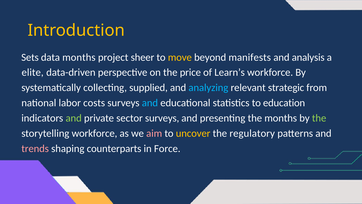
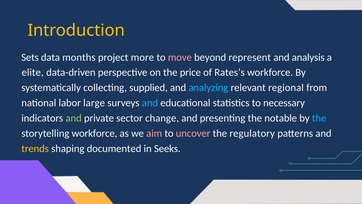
sheer: sheer -> more
move colour: yellow -> pink
manifests: manifests -> represent
Learn’s: Learn’s -> Rates’s
strategic: strategic -> regional
costs: costs -> large
education: education -> necessary
sector surveys: surveys -> change
the months: months -> notable
the at (319, 118) colour: light green -> light blue
uncover colour: yellow -> pink
trends colour: pink -> yellow
counterparts: counterparts -> documented
Force: Force -> Seeks
